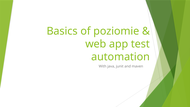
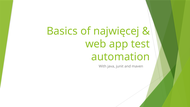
poziomie: poziomie -> najwięcej
